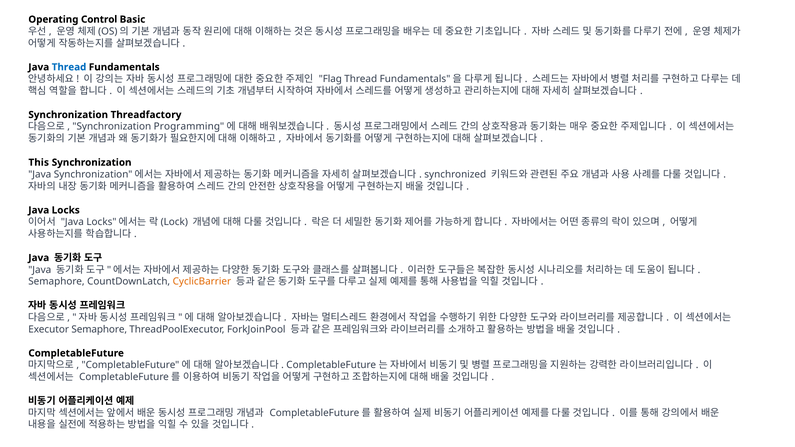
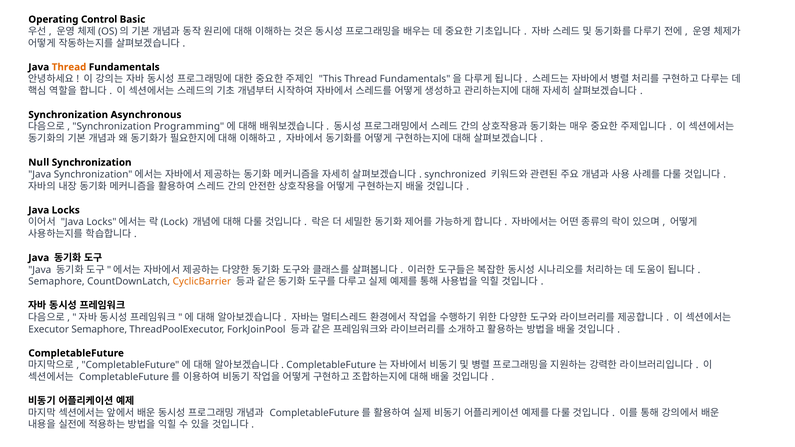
Thread at (69, 67) colour: blue -> orange
Flag: Flag -> This
Threadfactory: Threadfactory -> Asynchronous
This: This -> Null
